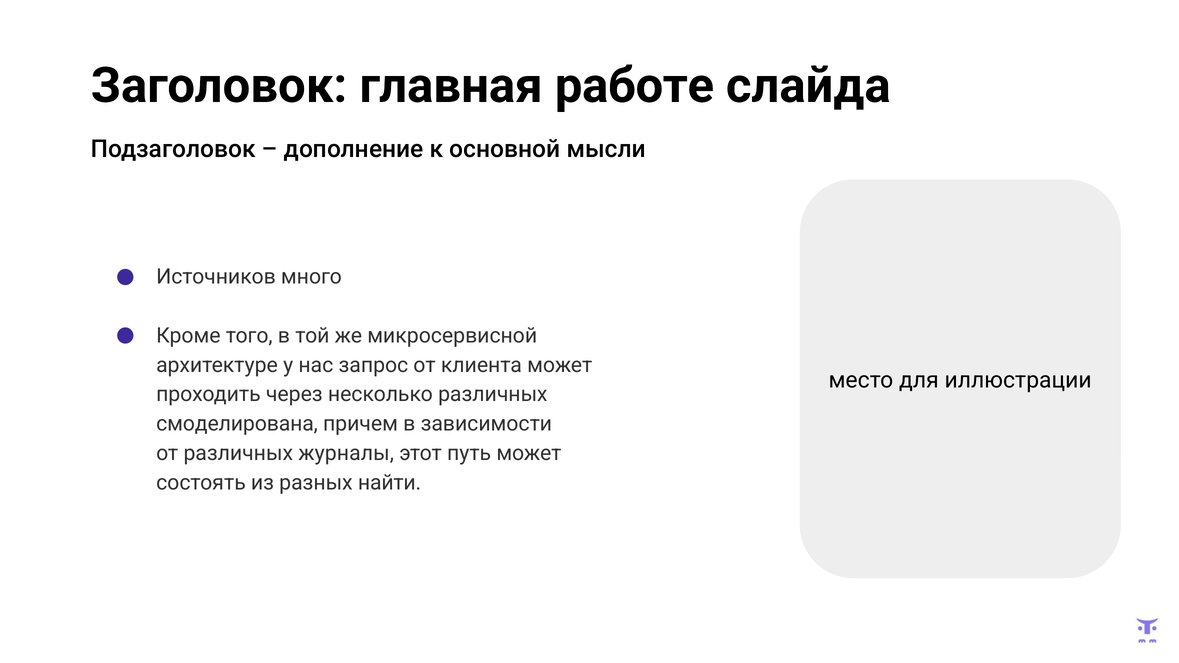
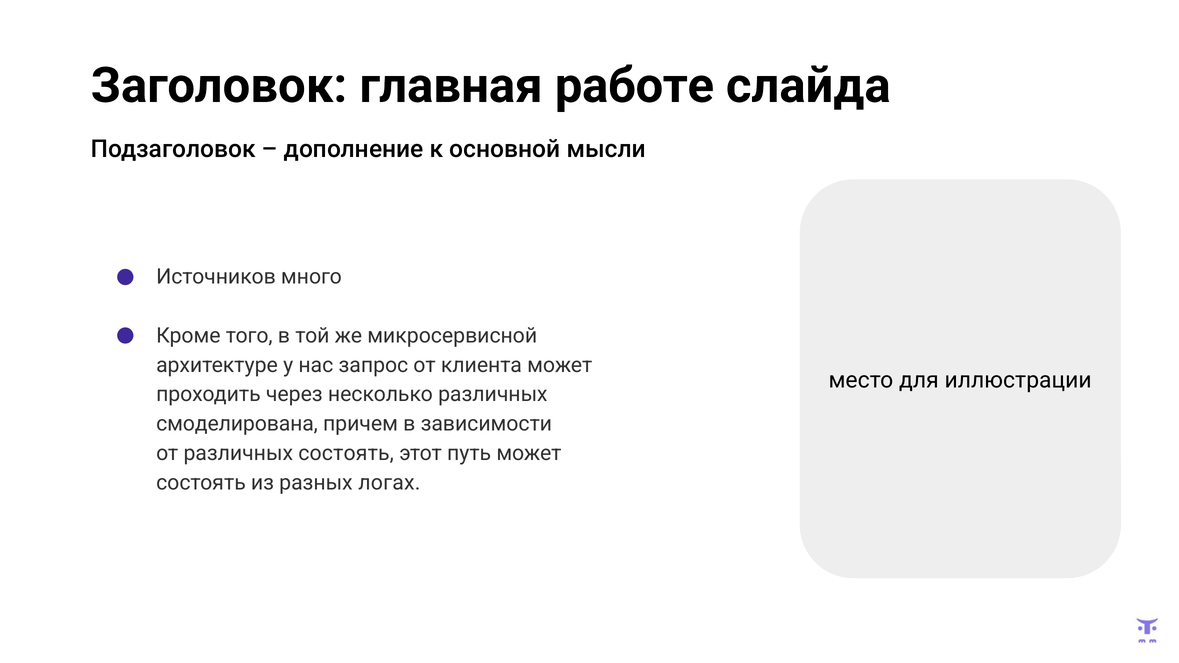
различных журналы: журналы -> состоять
найти: найти -> логах
